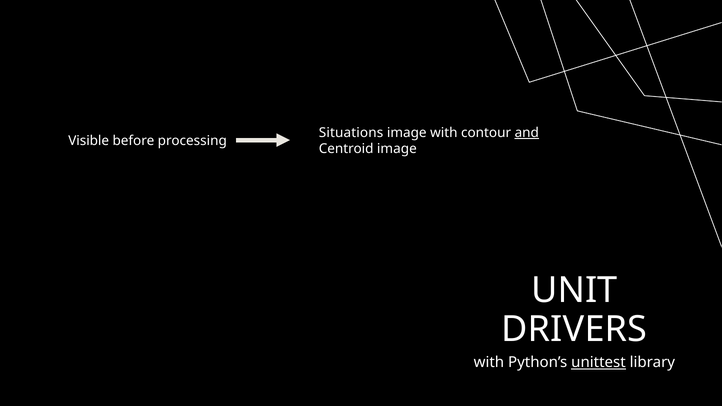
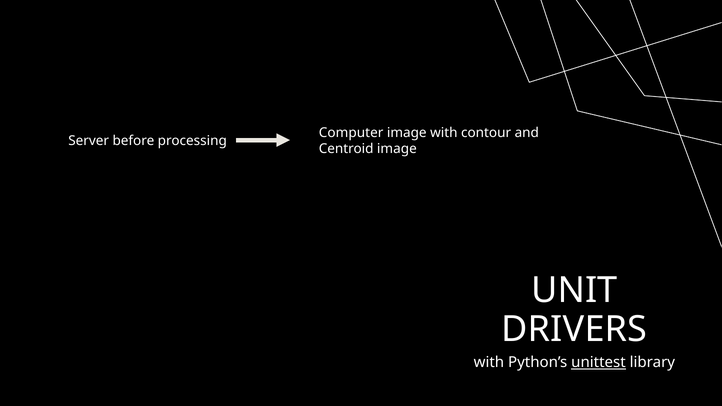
Situations: Situations -> Computer
and underline: present -> none
Visible: Visible -> Server
